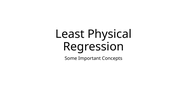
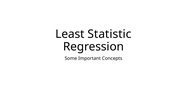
Physical: Physical -> Statistic
